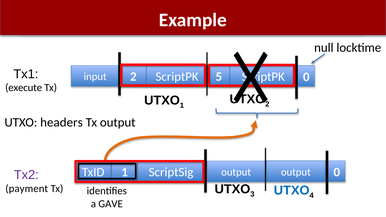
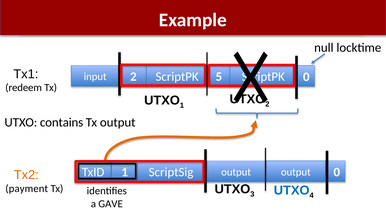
execute: execute -> redeem
headers: headers -> contains
Tx2 colour: purple -> orange
